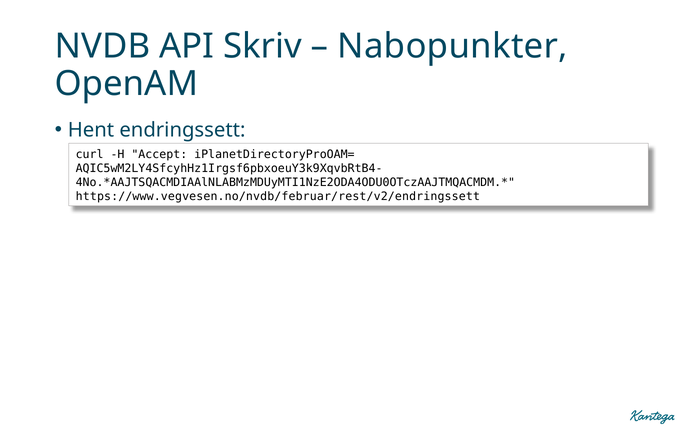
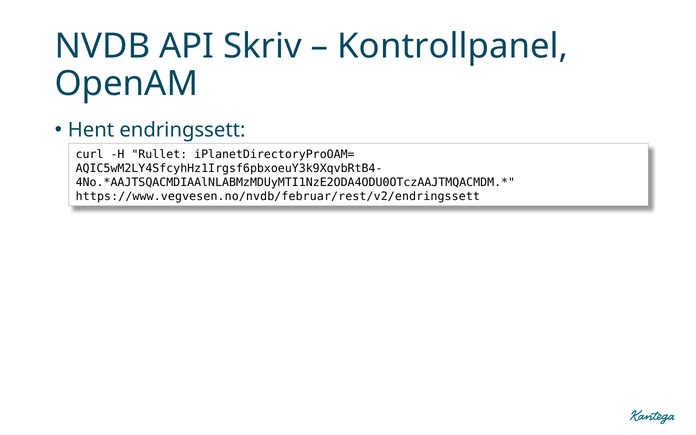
Nabopunkter: Nabopunkter -> Kontrollpanel
Accept: Accept -> Rullet
